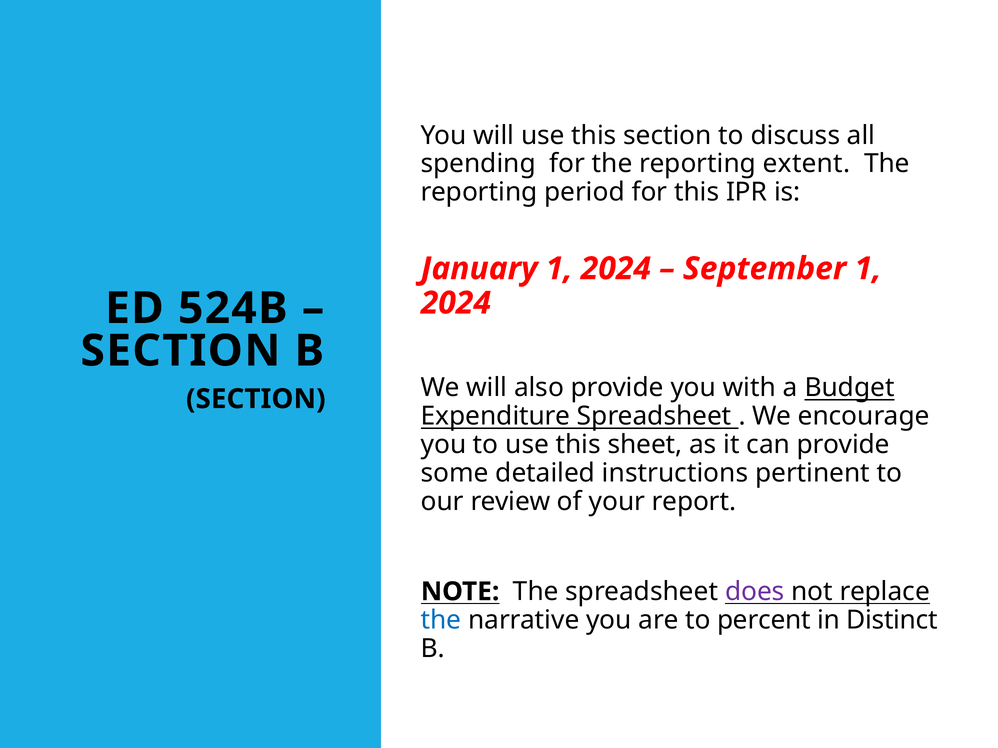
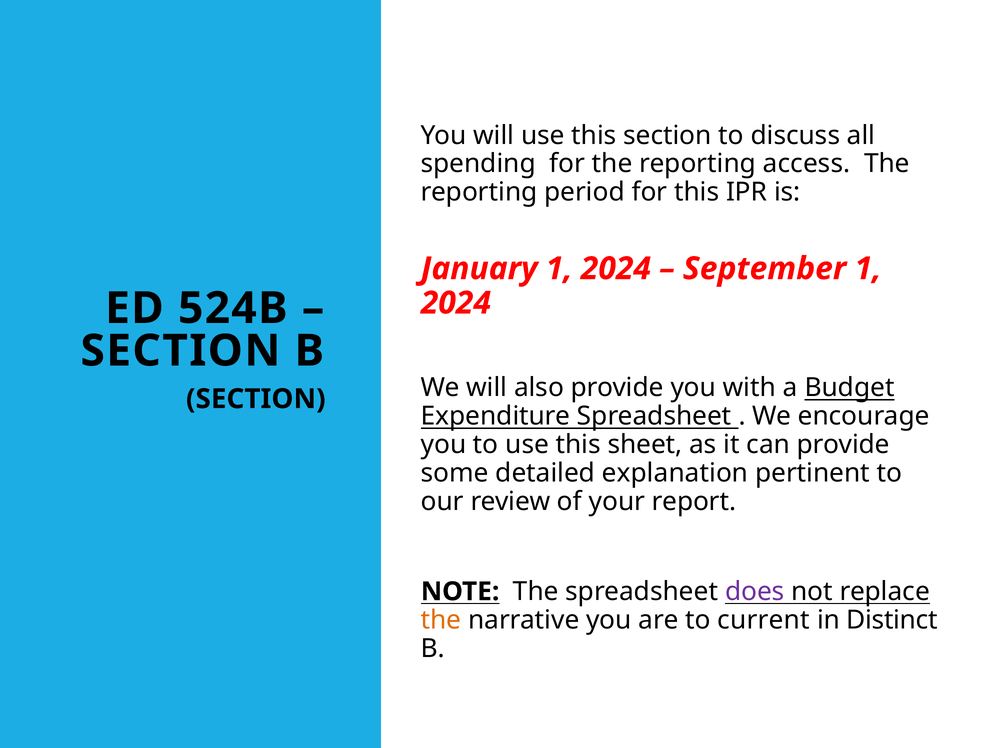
extent: extent -> access
instructions: instructions -> explanation
the at (441, 620) colour: blue -> orange
percent: percent -> current
